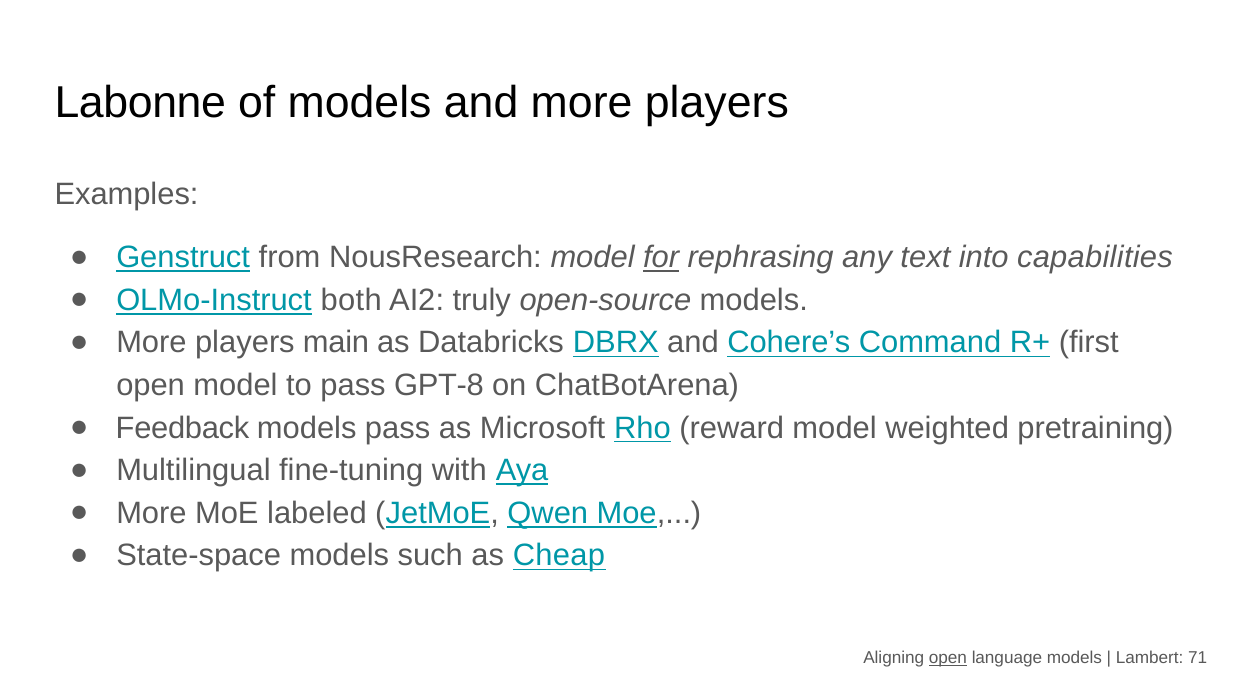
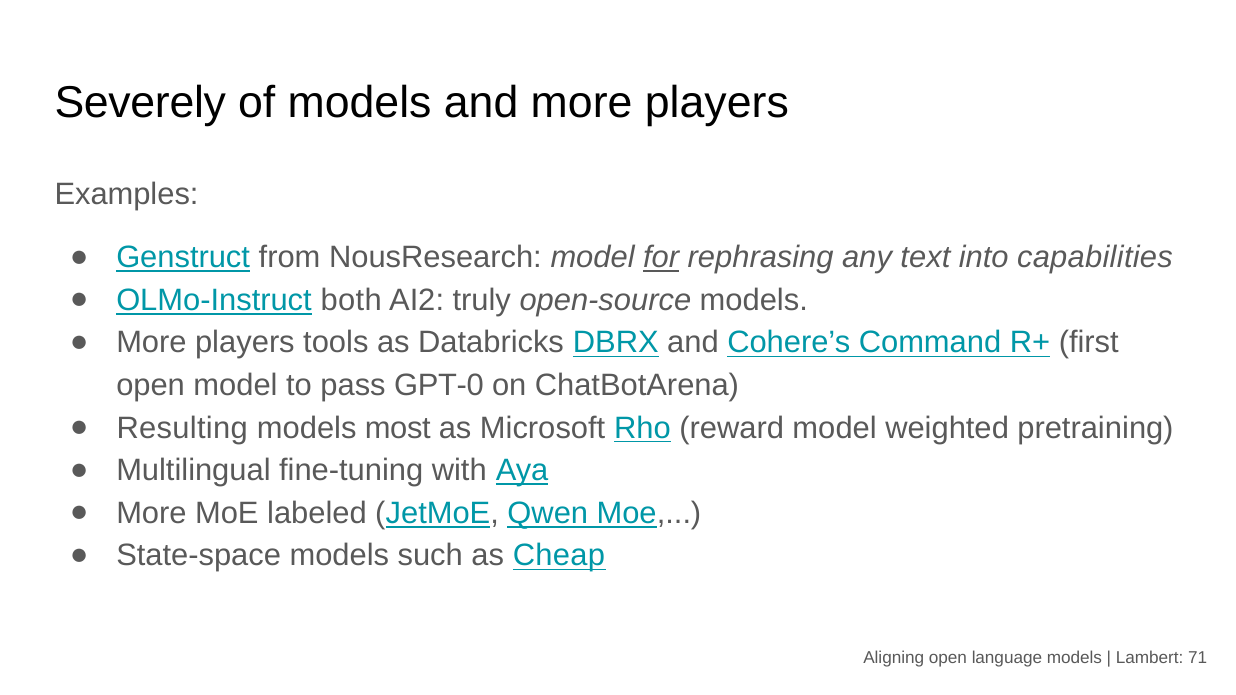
Labonne: Labonne -> Severely
main: main -> tools
GPT-8: GPT-8 -> GPT-0
Feedback: Feedback -> Resulting
models pass: pass -> most
open at (948, 658) underline: present -> none
